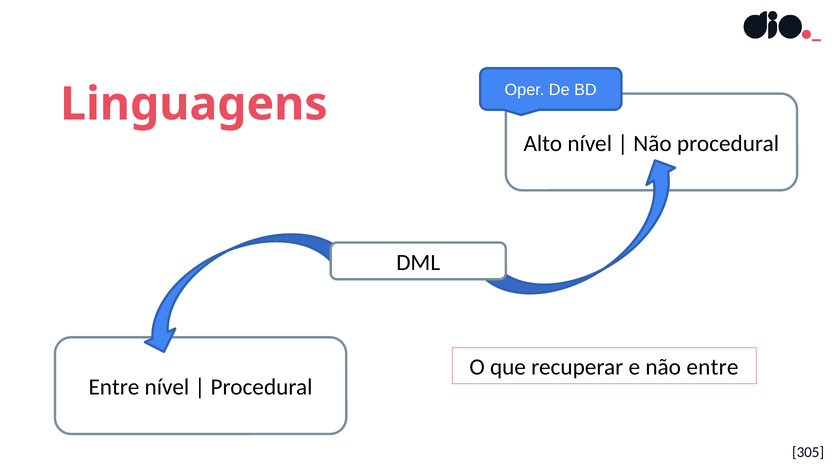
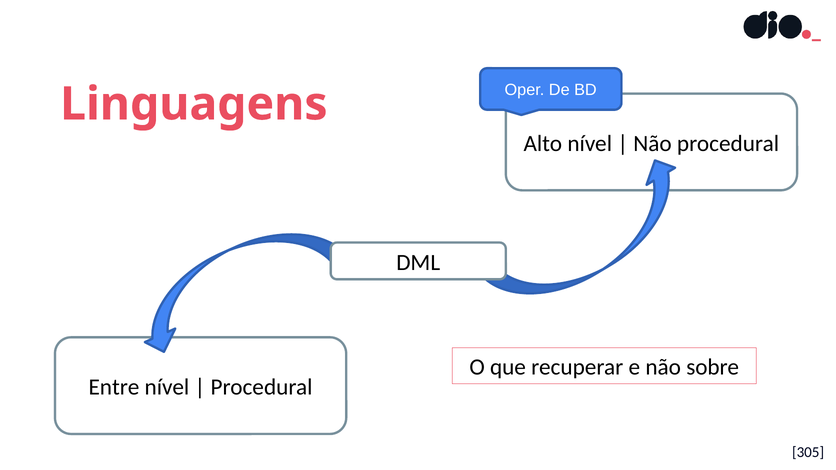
não entre: entre -> sobre
